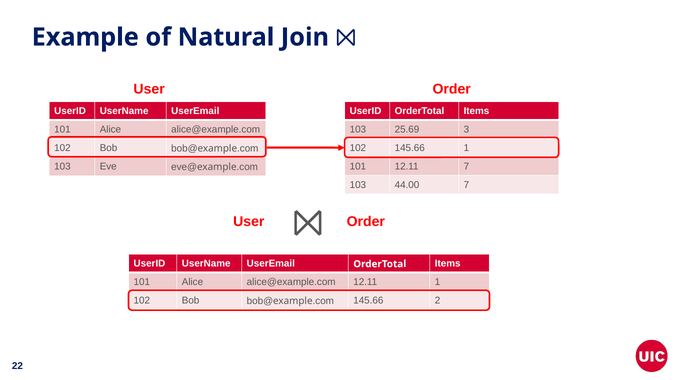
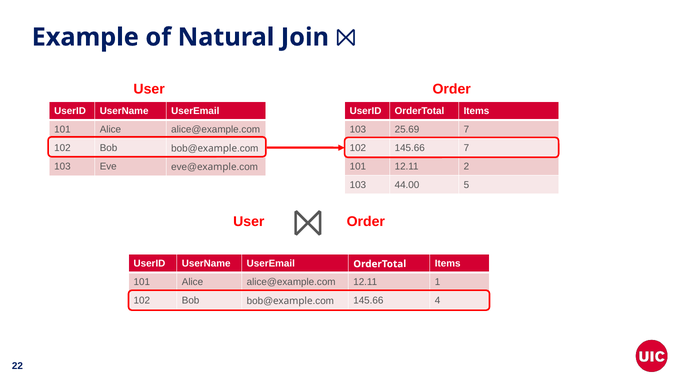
25.69 3: 3 -> 7
145.66 1: 1 -> 7
12.11 7: 7 -> 2
44.00 7: 7 -> 5
2: 2 -> 4
